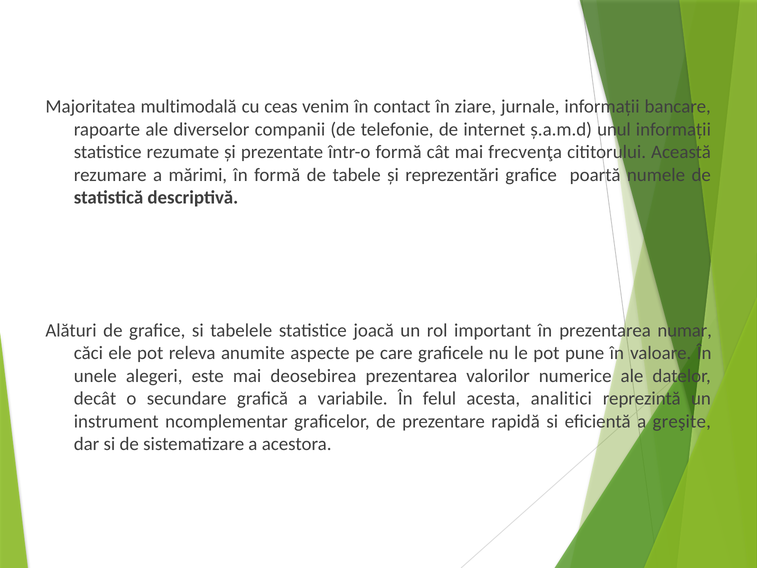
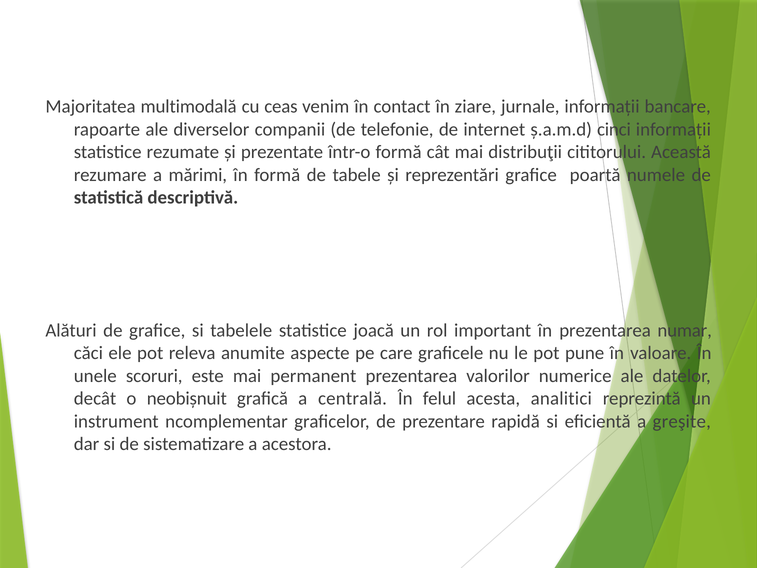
unul: unul -> cinci
frecvenţa: frecvenţa -> distribuţii
alegeri: alegeri -> scoruri
deosebirea: deosebirea -> permanent
secundare: secundare -> neobișnuit
variabile: variabile -> centrală
